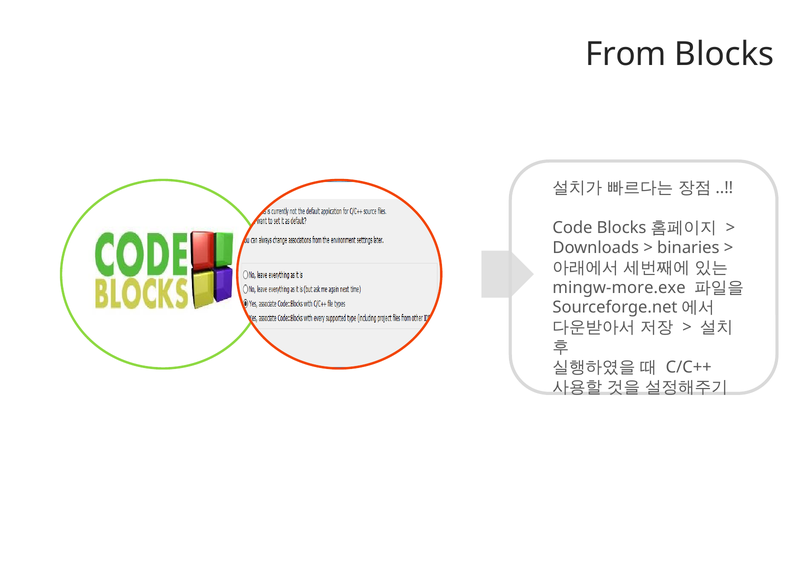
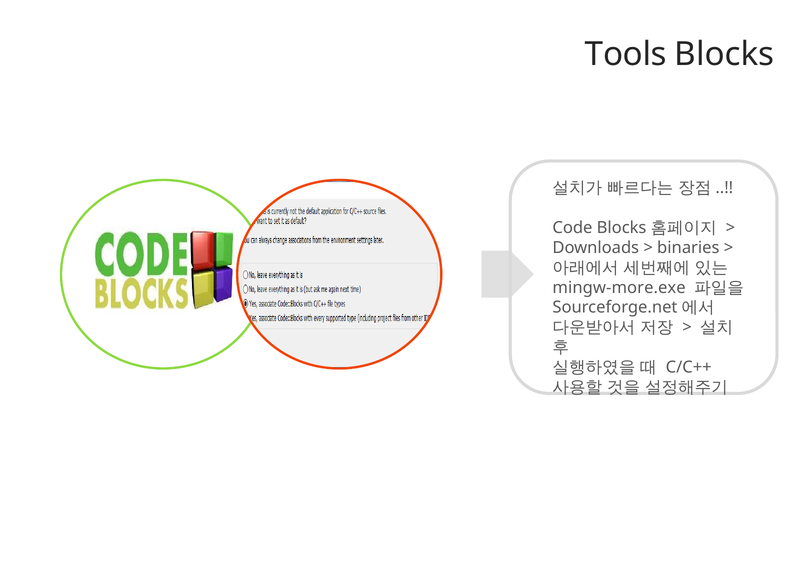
From: From -> Tools
